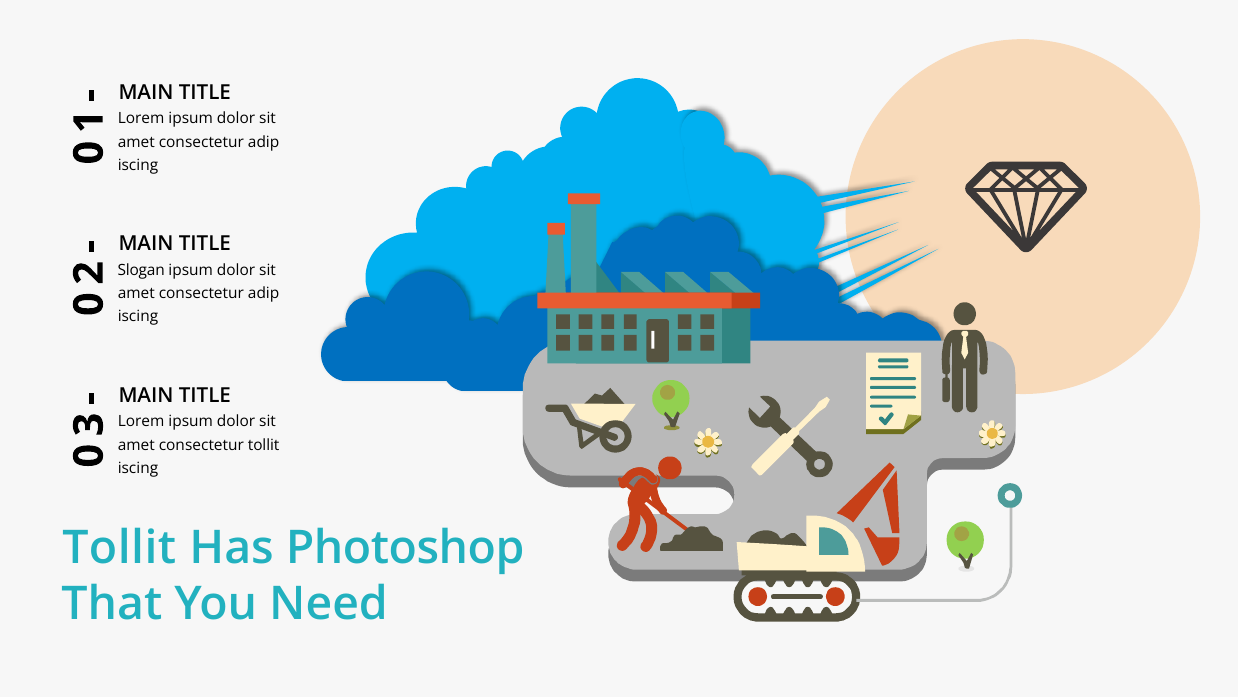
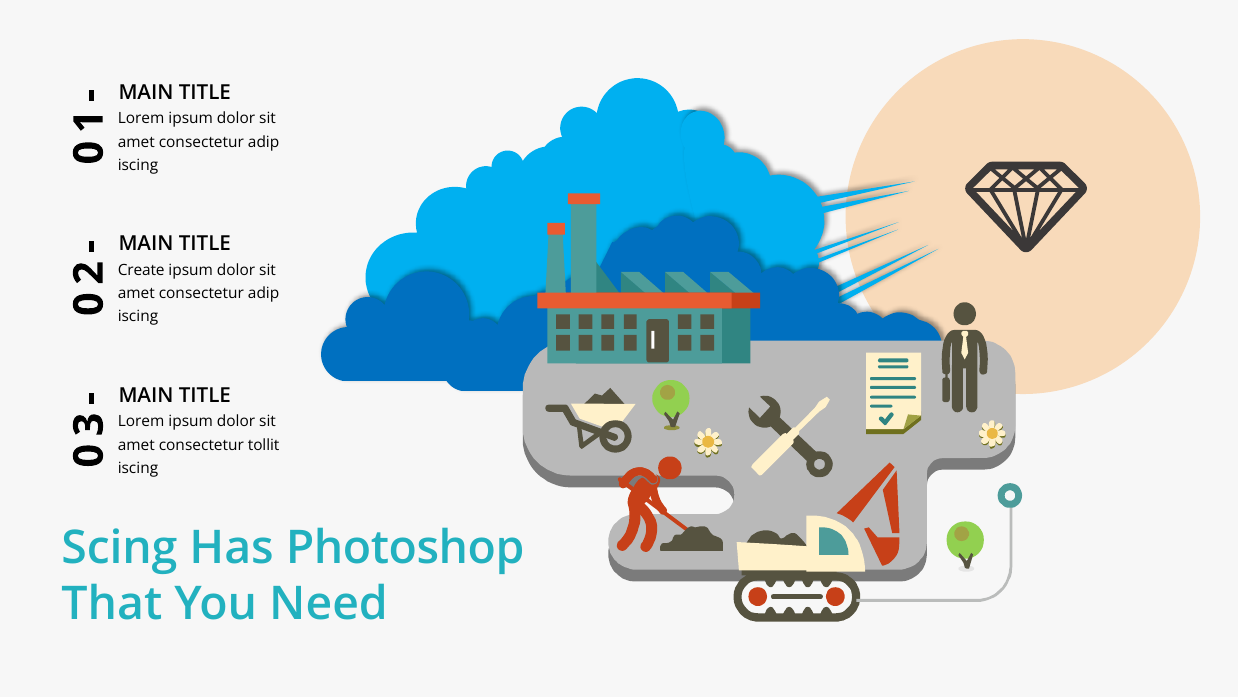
Slogan: Slogan -> Create
Tollit at (119, 548): Tollit -> Scing
